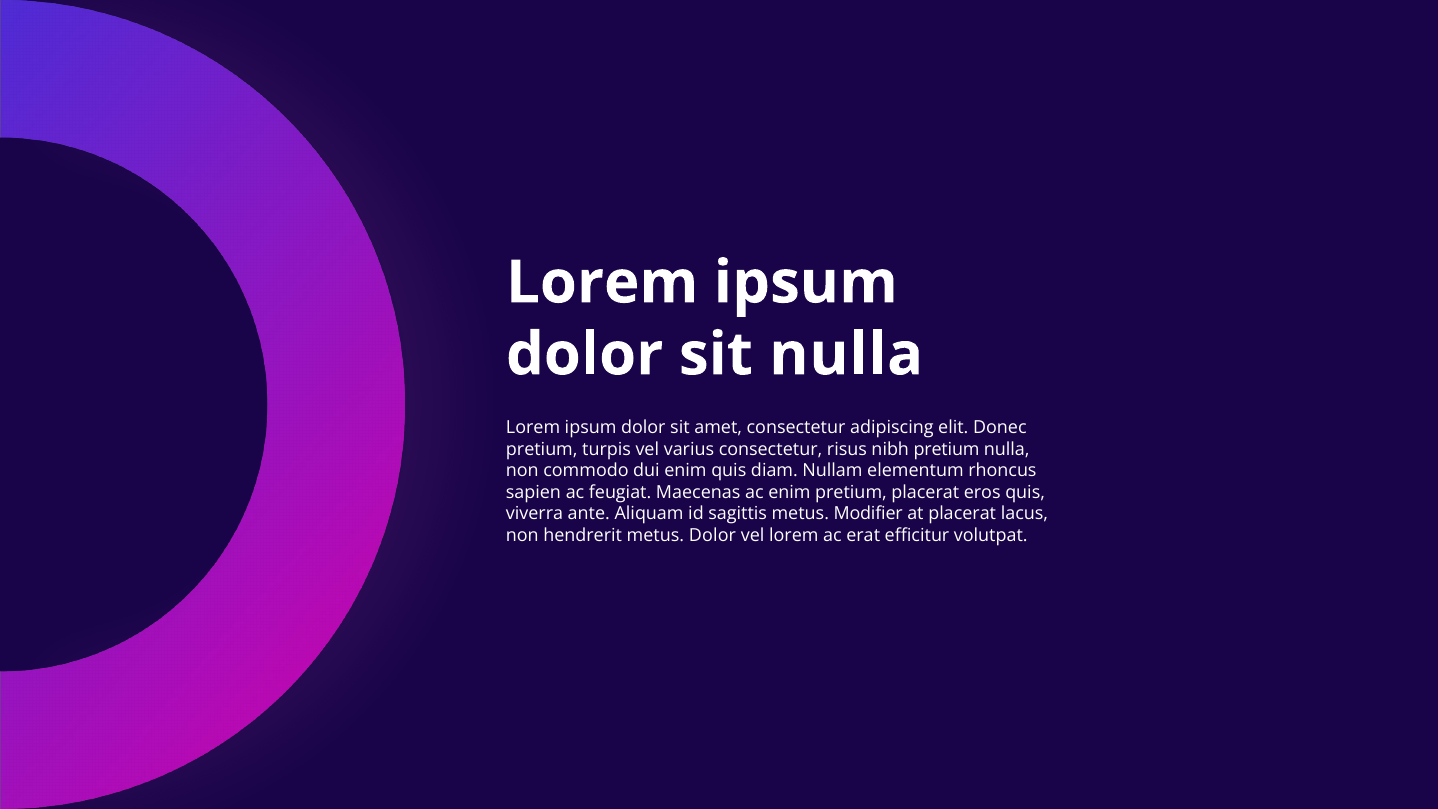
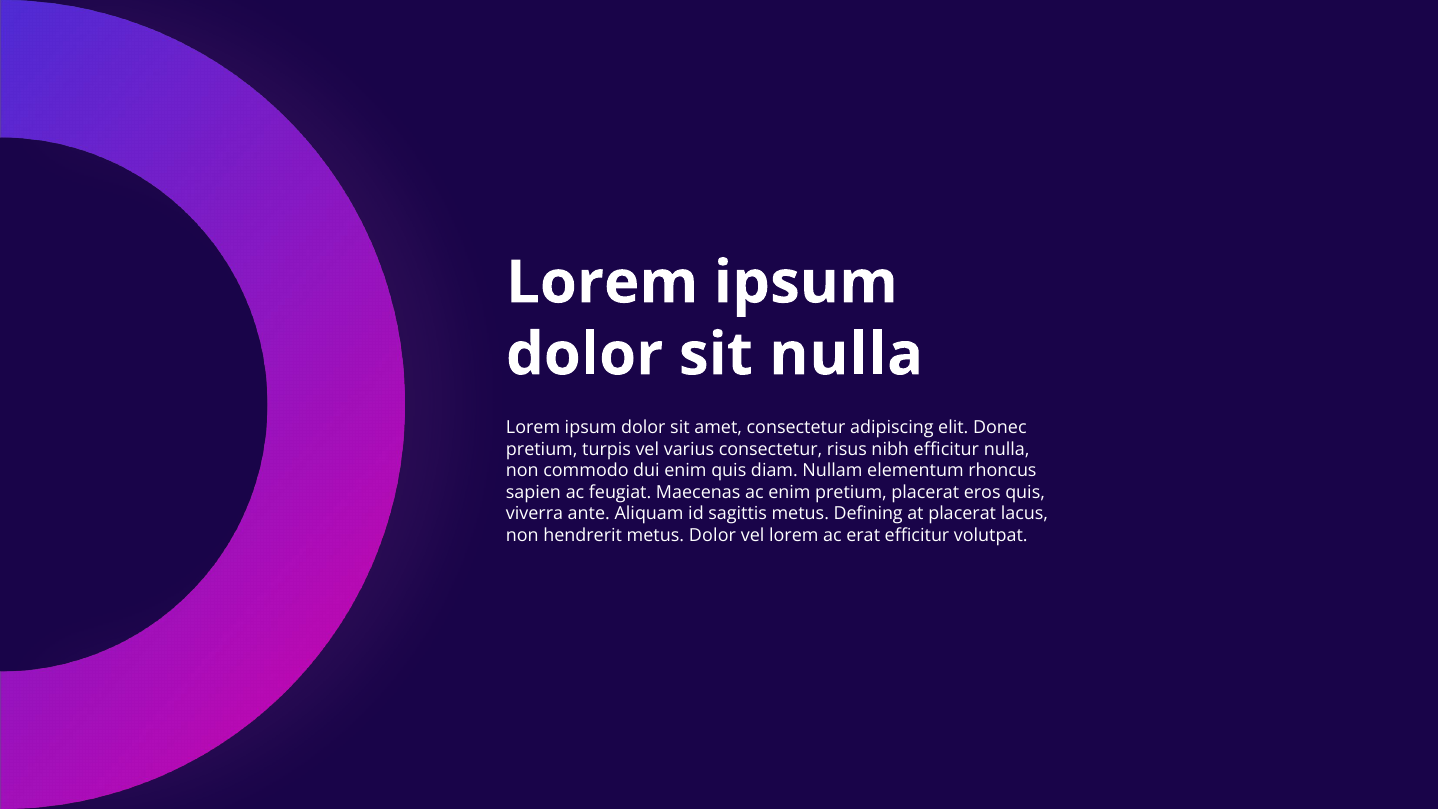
nibh pretium: pretium -> efficitur
Modifier: Modifier -> Defining
